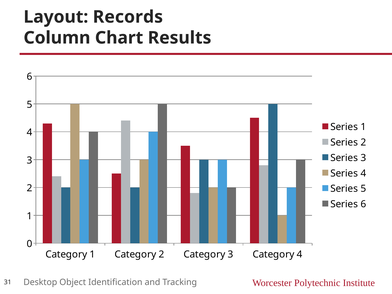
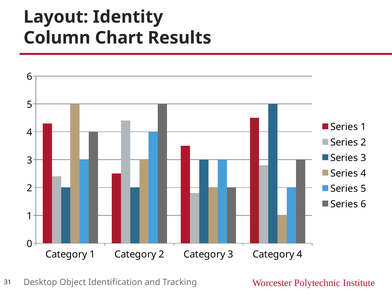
Records: Records -> Identity
